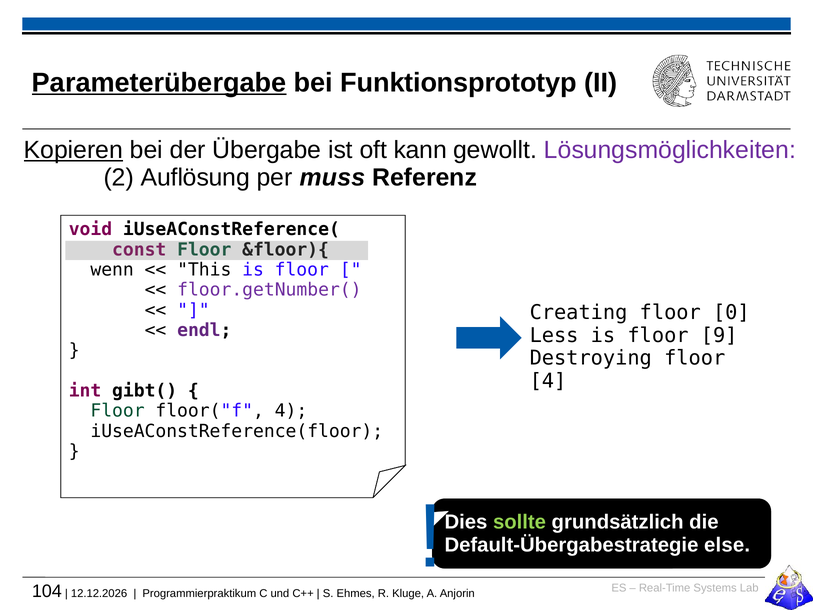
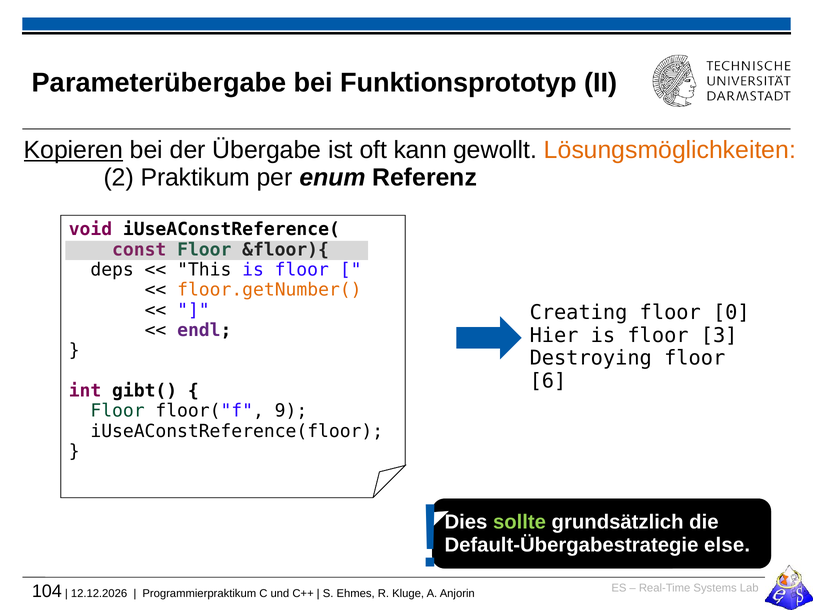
Parameterübergabe underline: present -> none
Lösungsmöglichkeiten colour: purple -> orange
Auflösung: Auflösung -> Praktikum
muss: muss -> enum
wenn: wenn -> deps
floor.getNumber( colour: purple -> orange
Less: Less -> Hier
9: 9 -> 3
4 at (548, 381): 4 -> 6
floor("f 4: 4 -> 9
